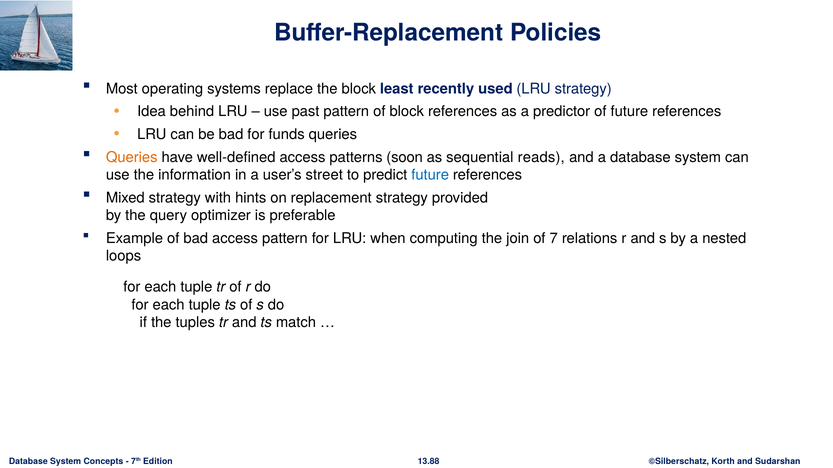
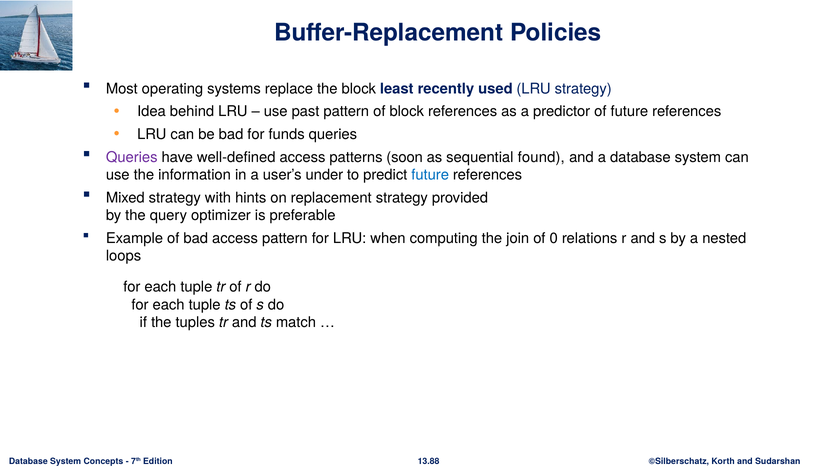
Queries at (132, 157) colour: orange -> purple
reads: reads -> found
street: street -> under
7: 7 -> 0
